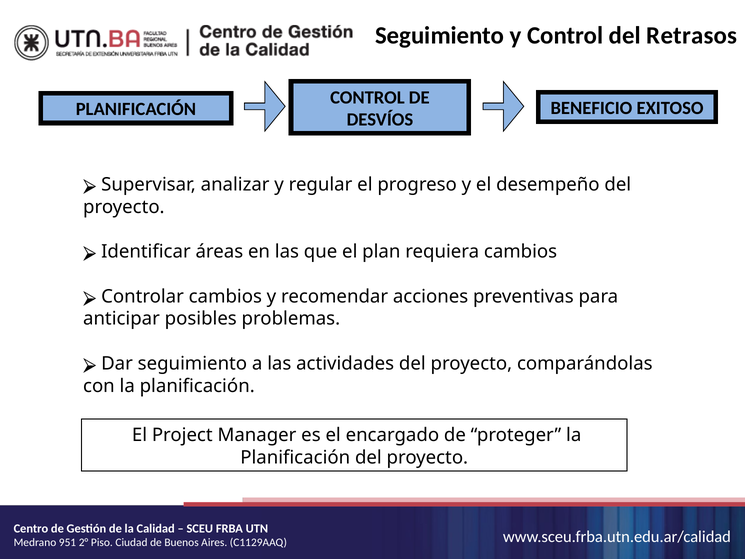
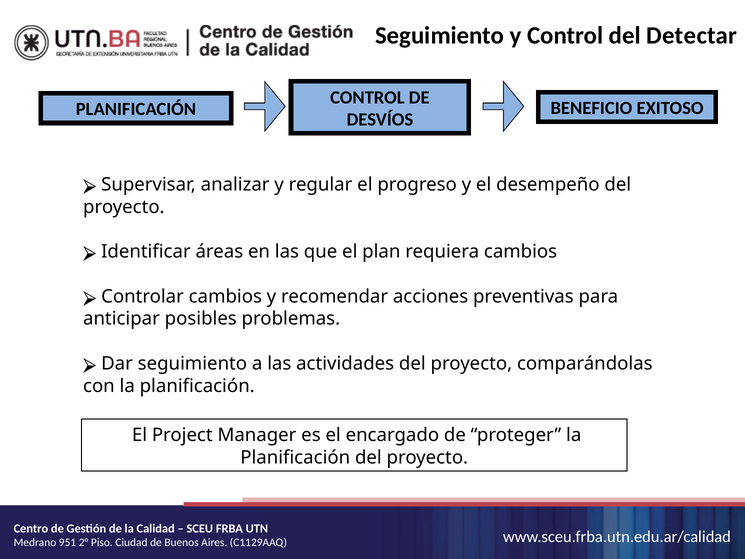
Retrasos: Retrasos -> Detectar
